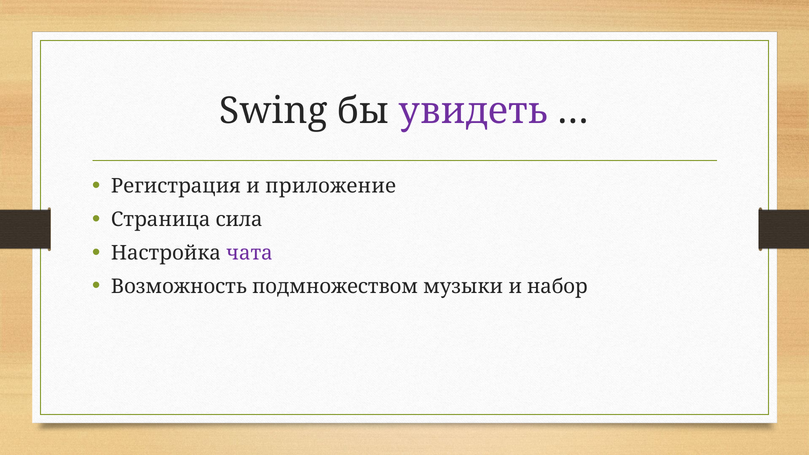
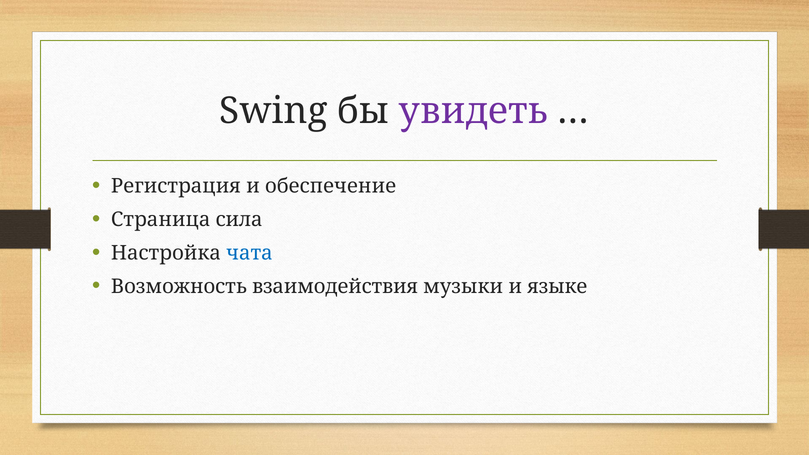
приложение: приложение -> обеспечение
чата colour: purple -> blue
подмножеством: подмножеством -> взаимодействия
набор: набор -> языке
